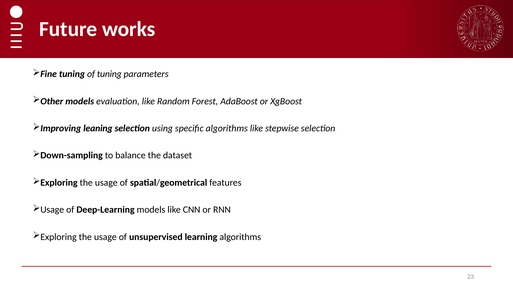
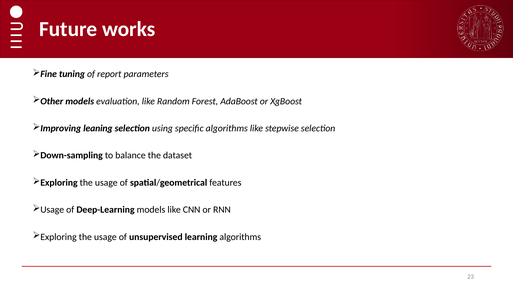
of tuning: tuning -> report
